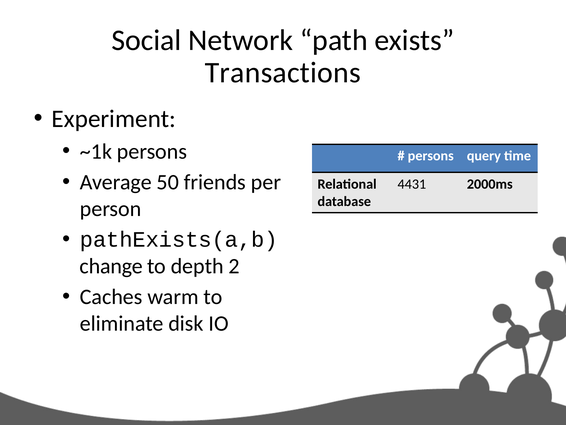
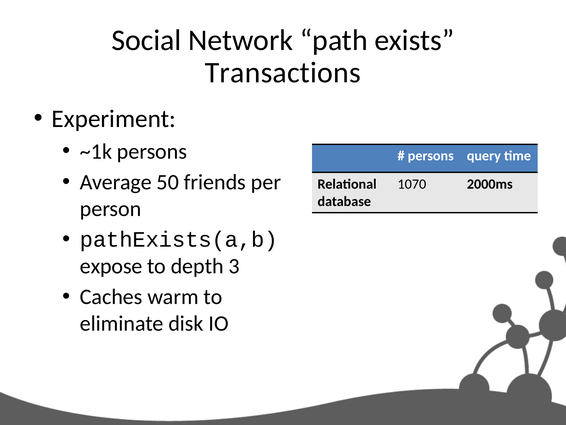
4431: 4431 -> 1070
change: change -> expose
2: 2 -> 3
